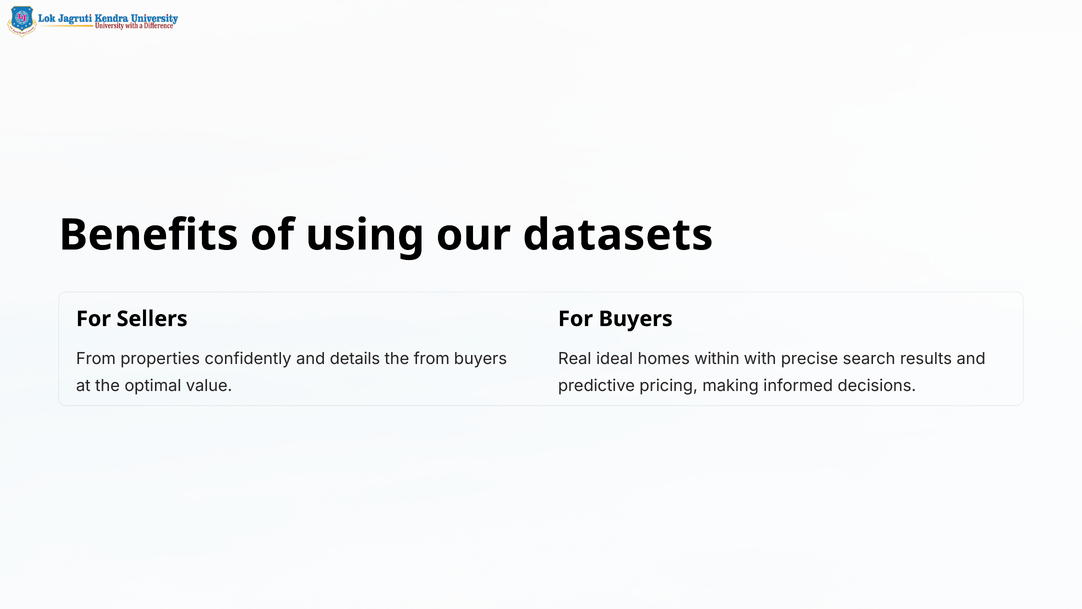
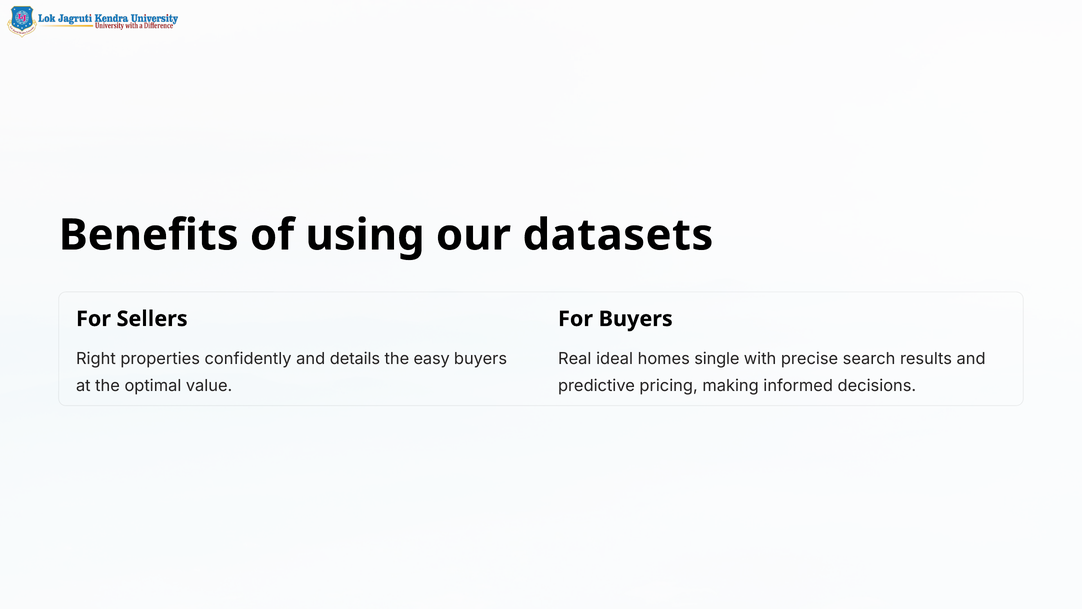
From at (96, 359): From -> Right
the from: from -> easy
within: within -> single
